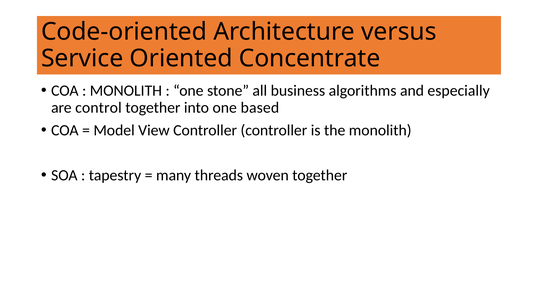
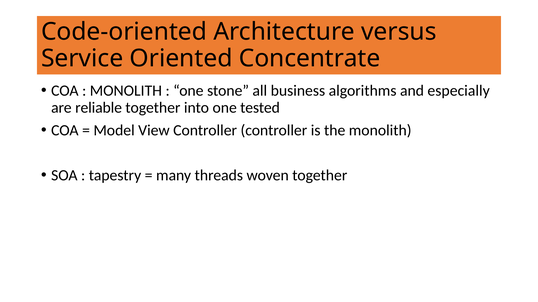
control: control -> reliable
based: based -> tested
